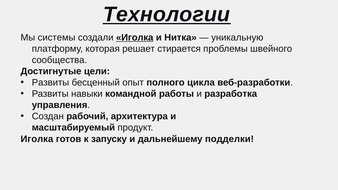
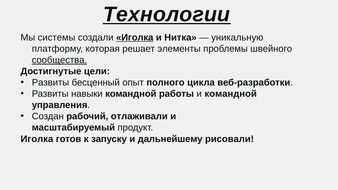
стирается: стирается -> элементы
сообщества underline: none -> present
и разработка: разработка -> командной
архитектура: архитектура -> отлаживали
подделки: подделки -> рисовали
